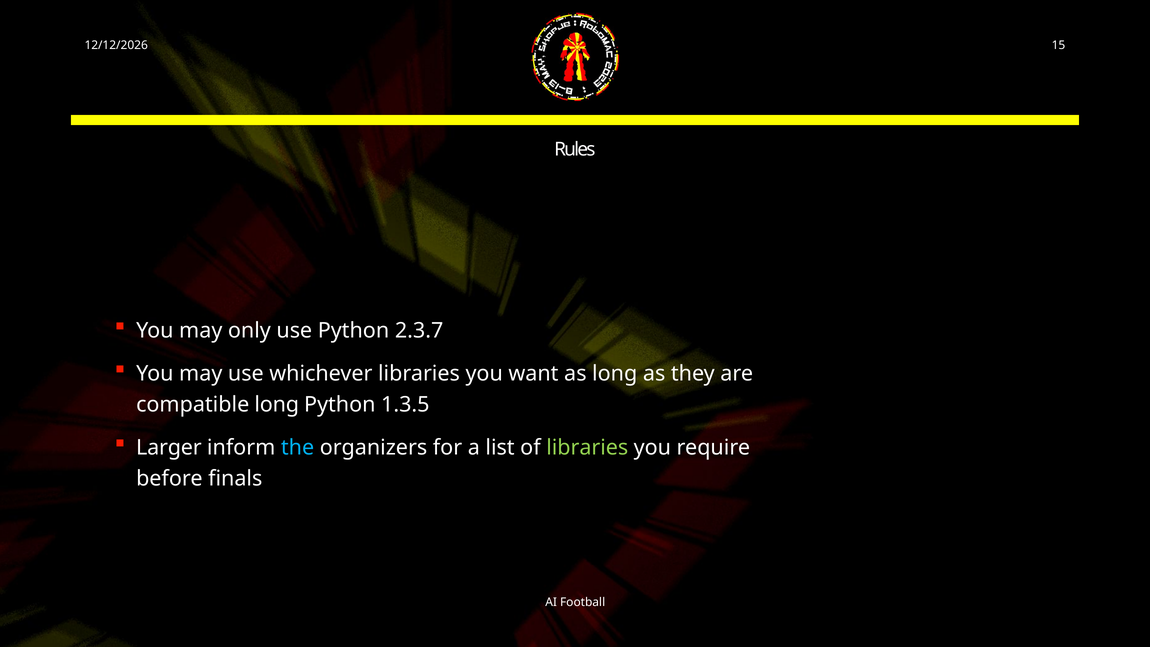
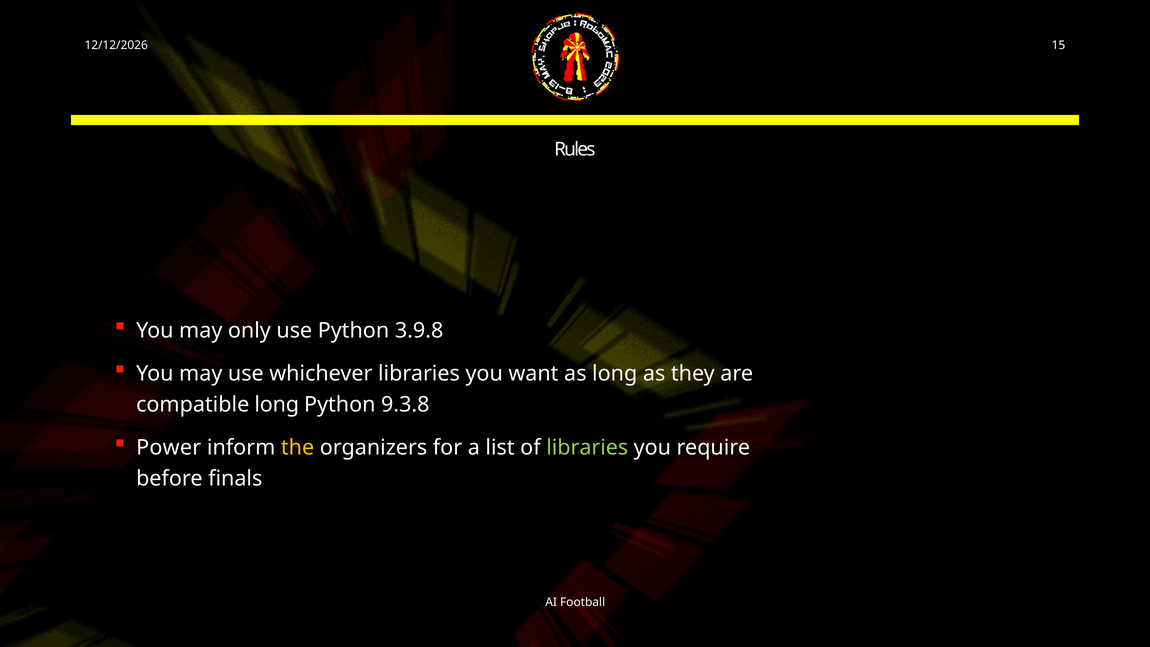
2.3.7: 2.3.7 -> 3.9.8
1.3.5: 1.3.5 -> 9.3.8
Larger: Larger -> Power
the colour: light blue -> yellow
